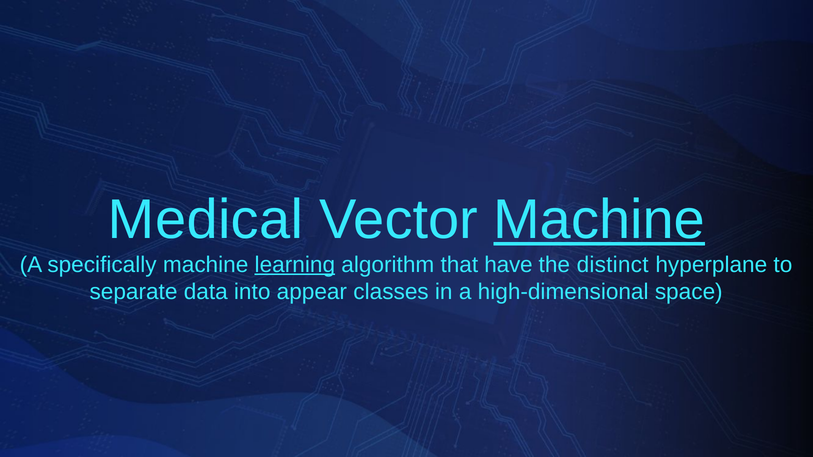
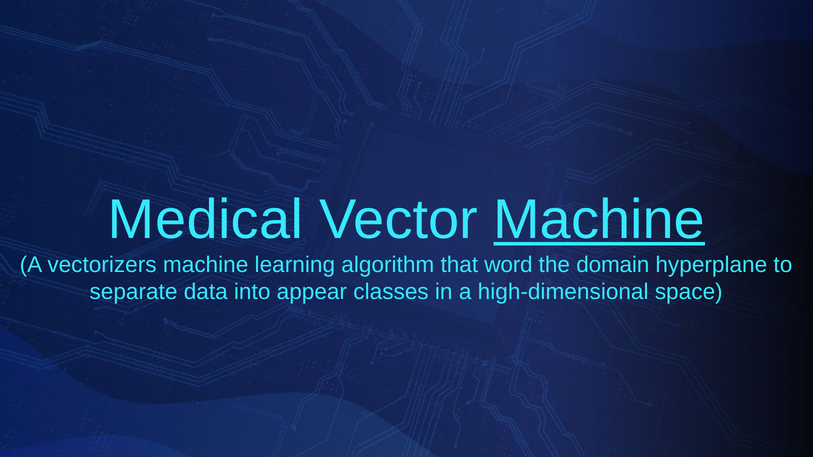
specifically: specifically -> vectorizers
learning underline: present -> none
have: have -> word
distinct: distinct -> domain
